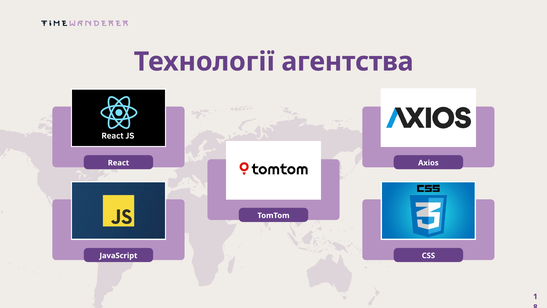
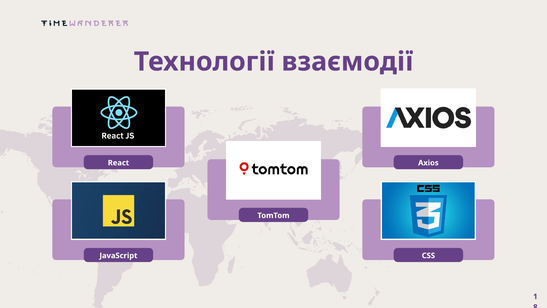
агентства: агентства -> взаємодії
